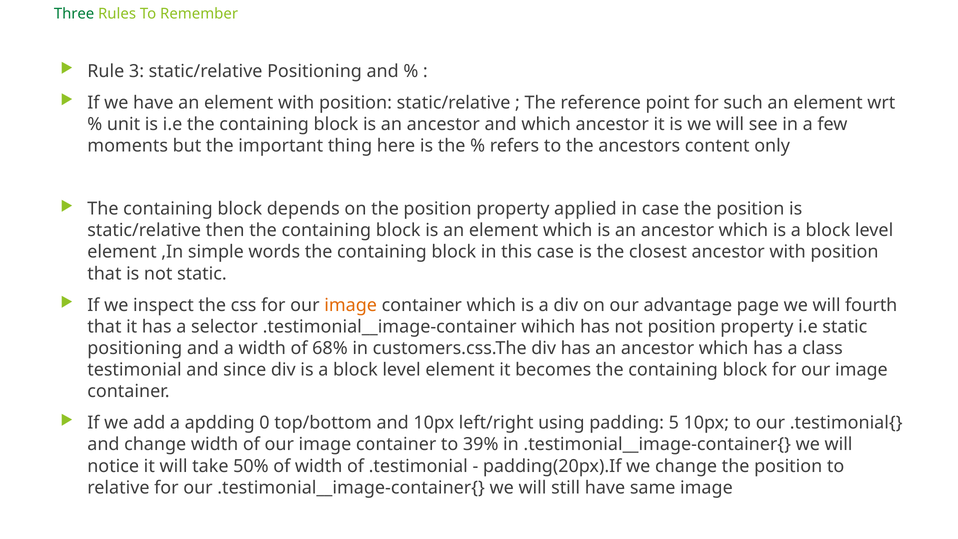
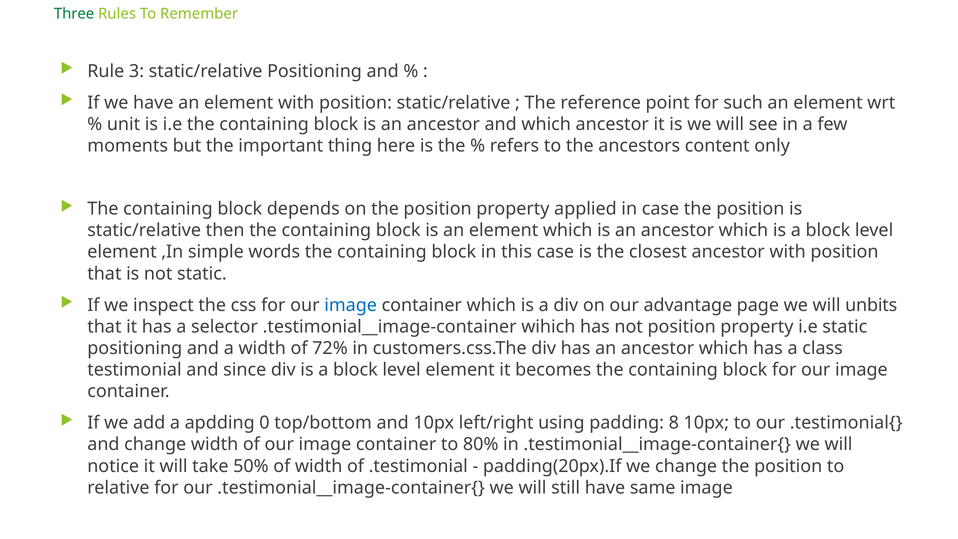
image at (351, 305) colour: orange -> blue
fourth: fourth -> unbits
68%: 68% -> 72%
5: 5 -> 8
39%: 39% -> 80%
